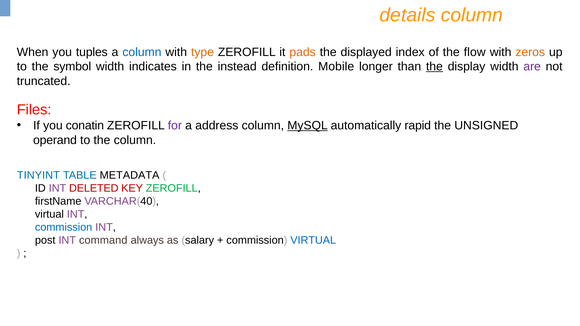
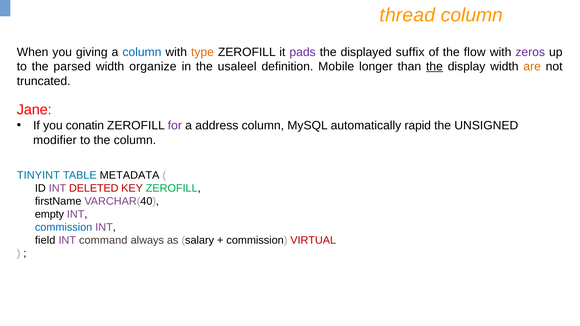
details: details -> thread
tuples: tuples -> giving
pads colour: orange -> purple
index: index -> suffix
zeros colour: orange -> purple
symbol: symbol -> parsed
indicates: indicates -> organize
instead: instead -> usaleel
are colour: purple -> orange
Files: Files -> Jane
MySQL underline: present -> none
operand: operand -> modifier
virtual at (49, 214): virtual -> empty
post: post -> field
VIRTUAL at (313, 240) colour: blue -> red
